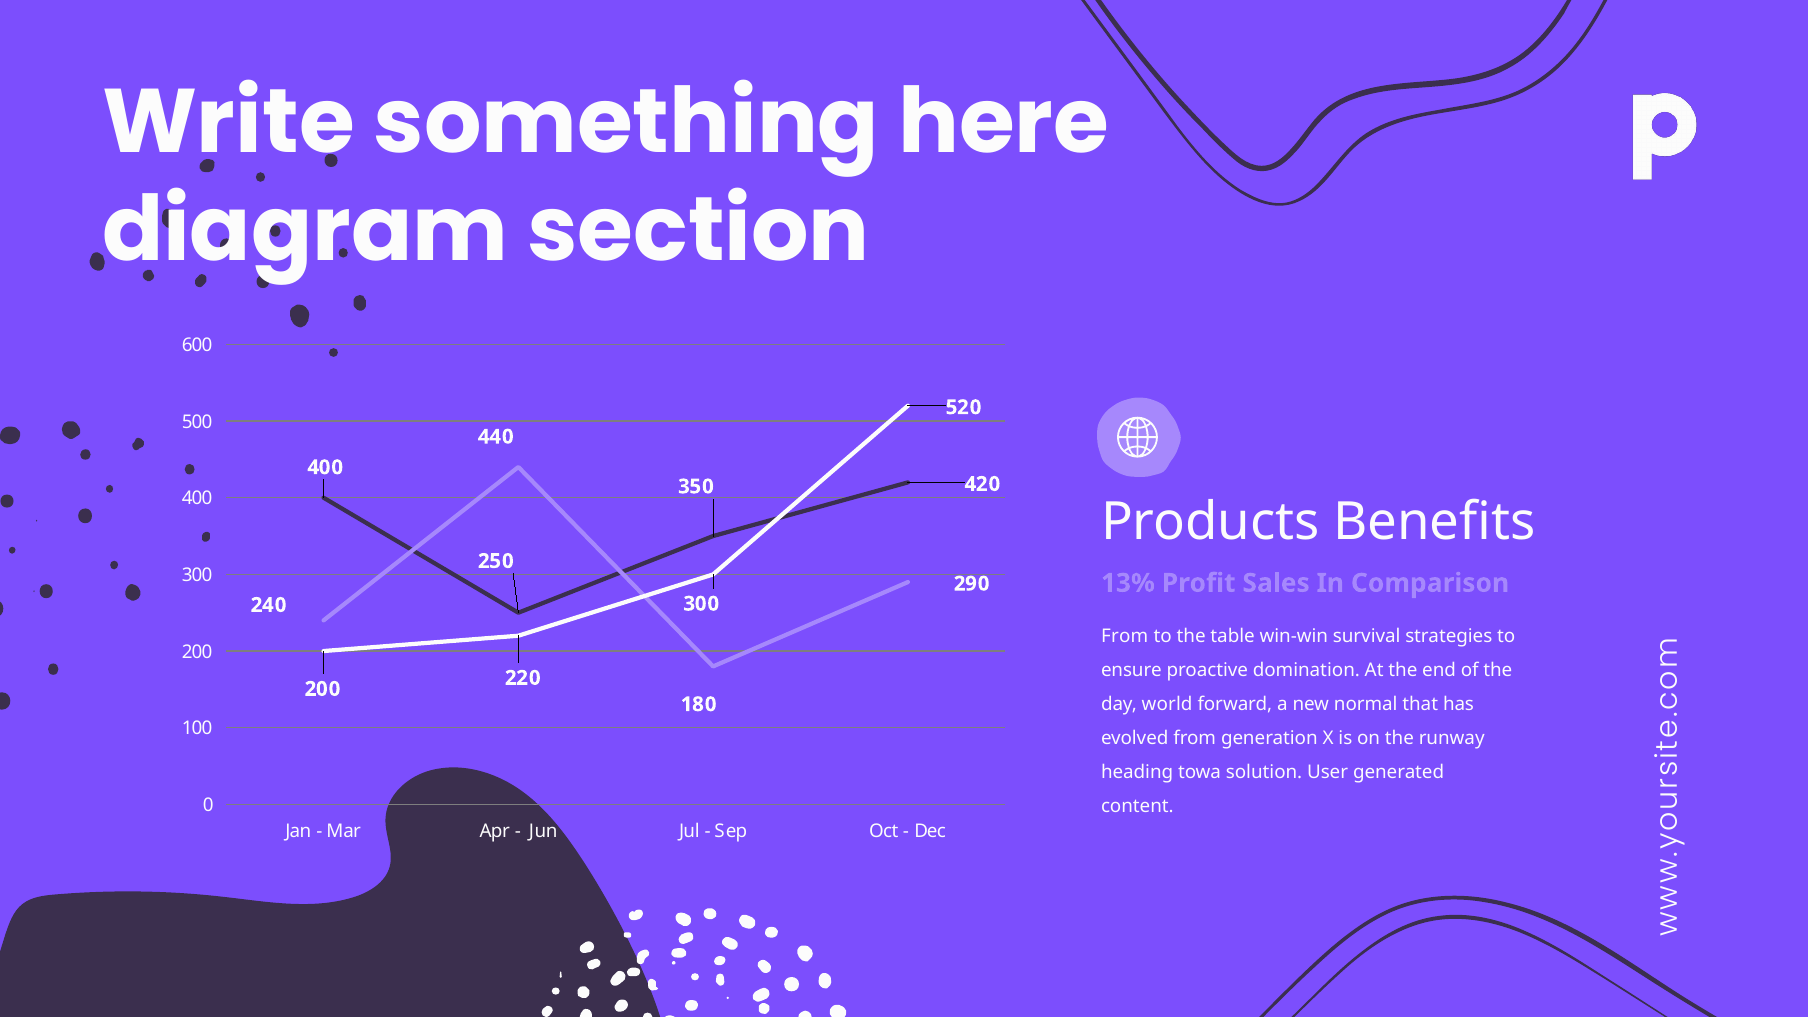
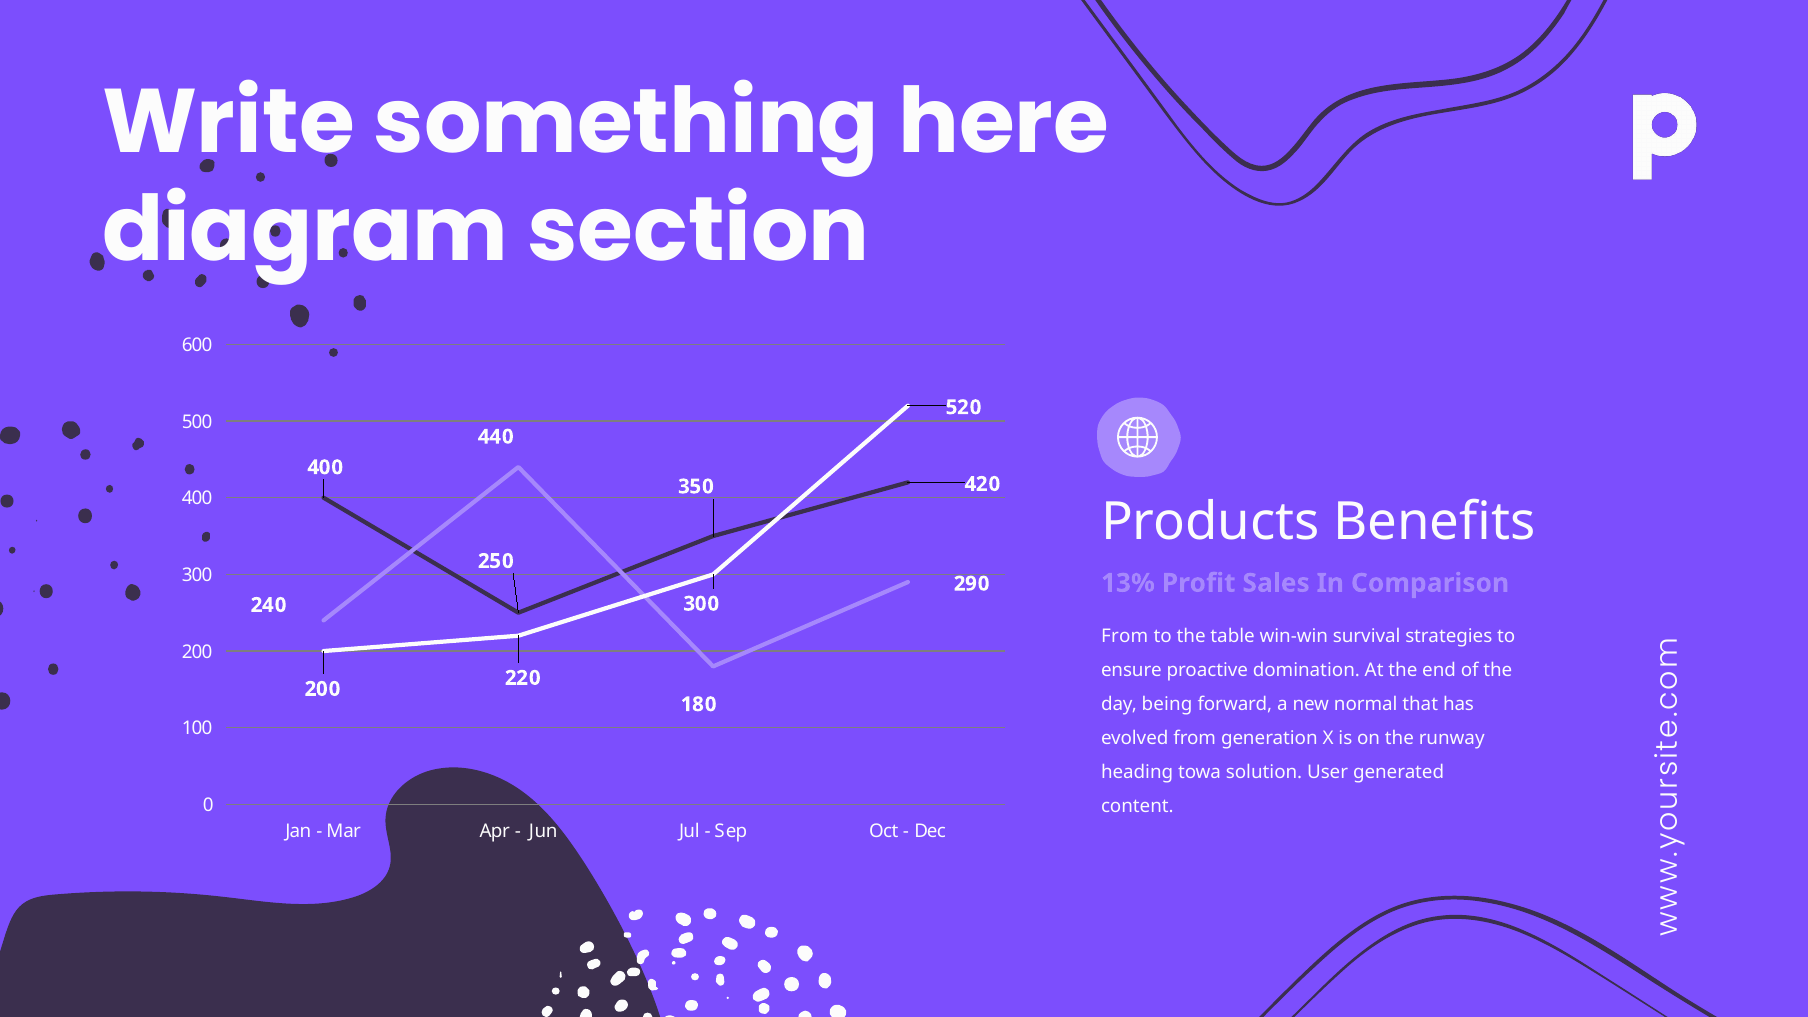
world: world -> being
